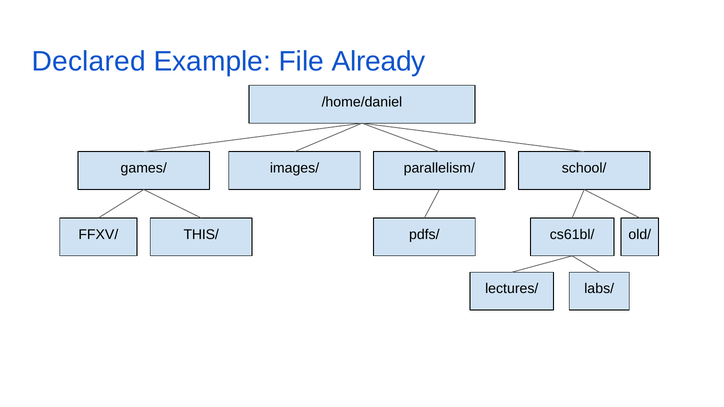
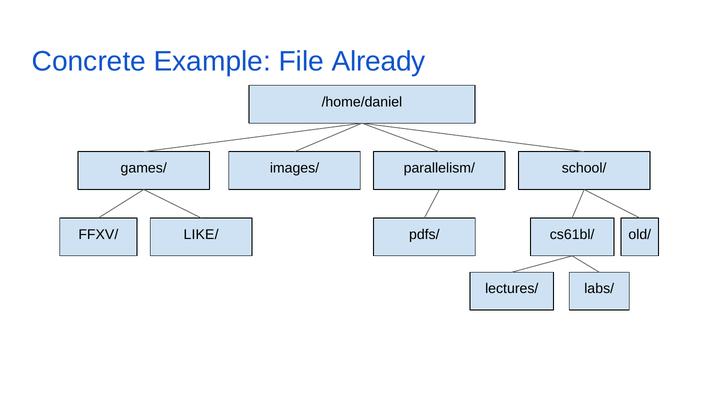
Declared: Declared -> Concrete
THIS/: THIS/ -> LIKE/
